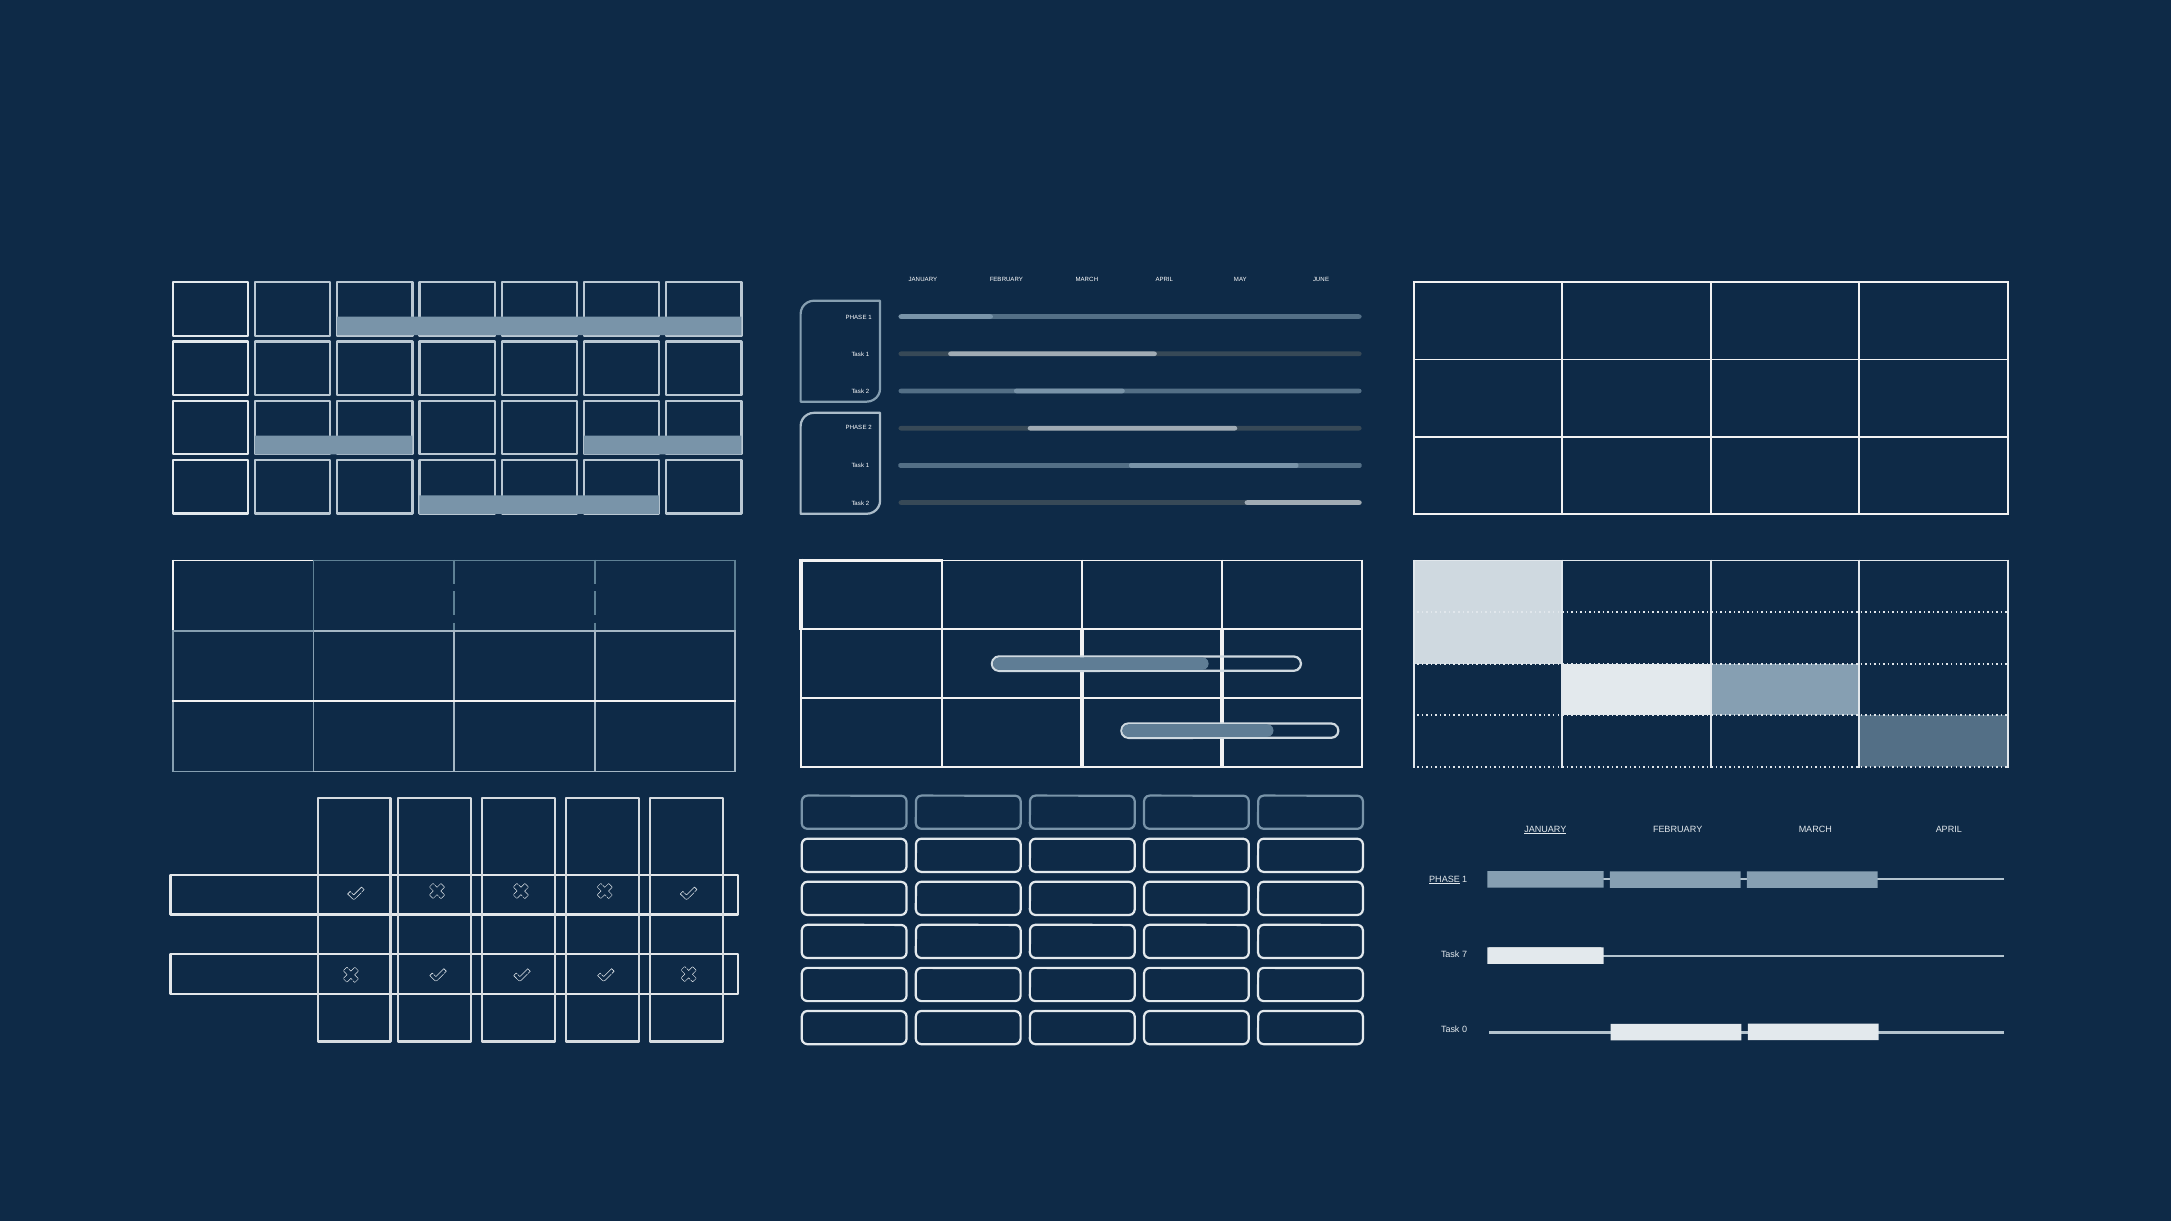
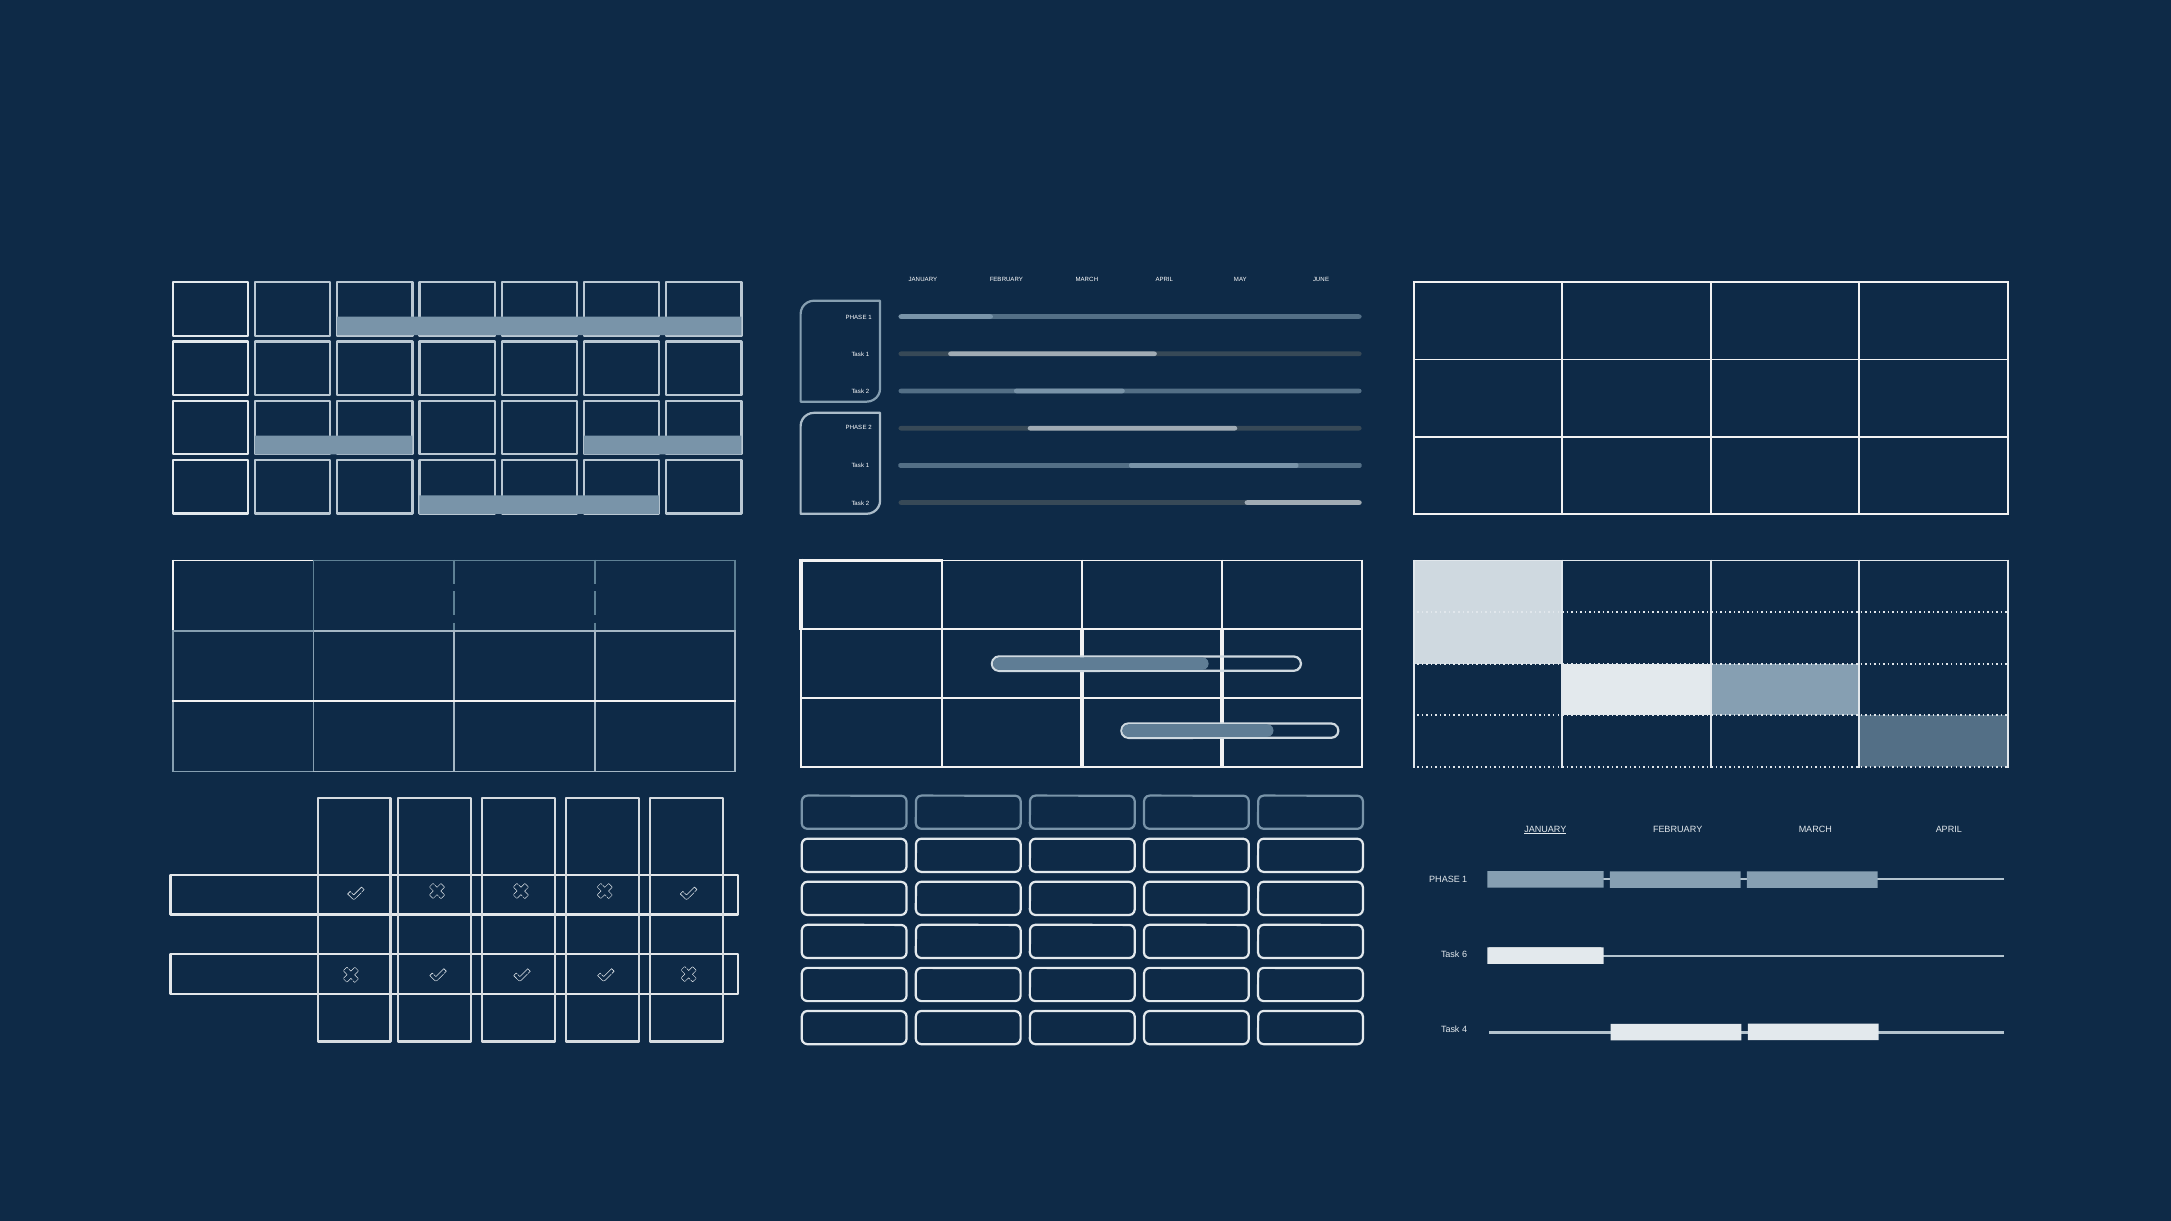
PHASE at (1445, 880) underline: present -> none
7: 7 -> 6
0: 0 -> 4
